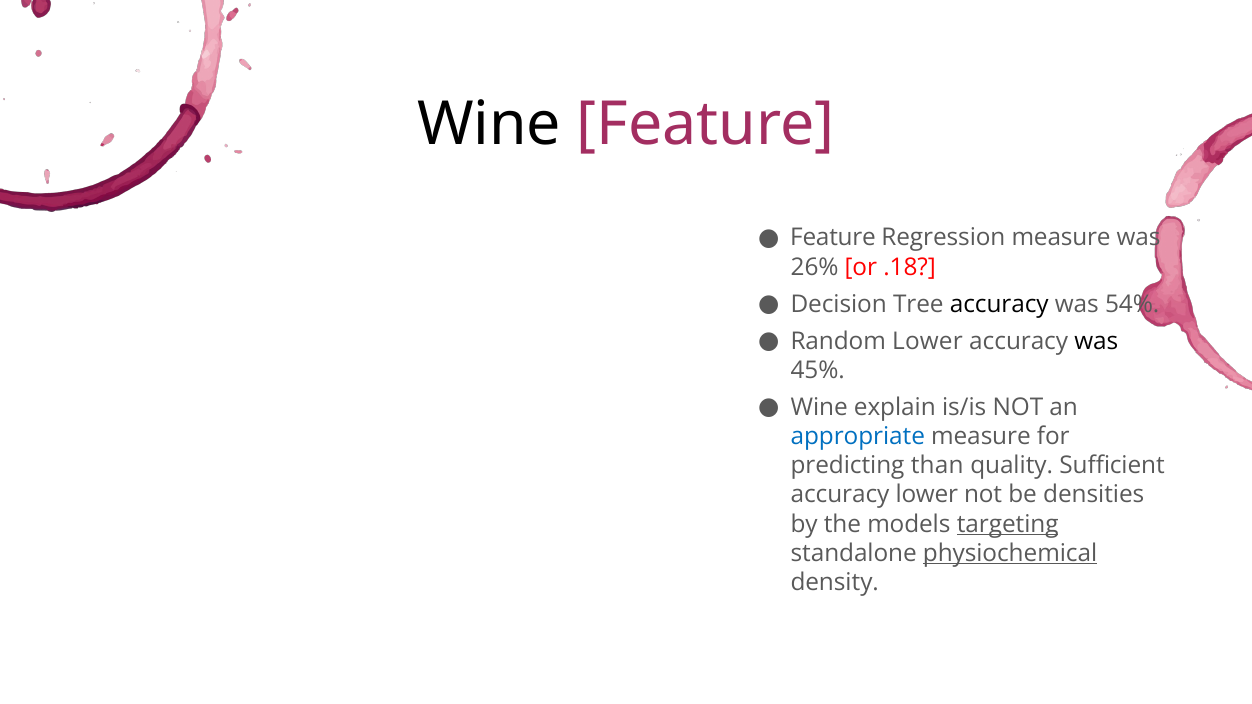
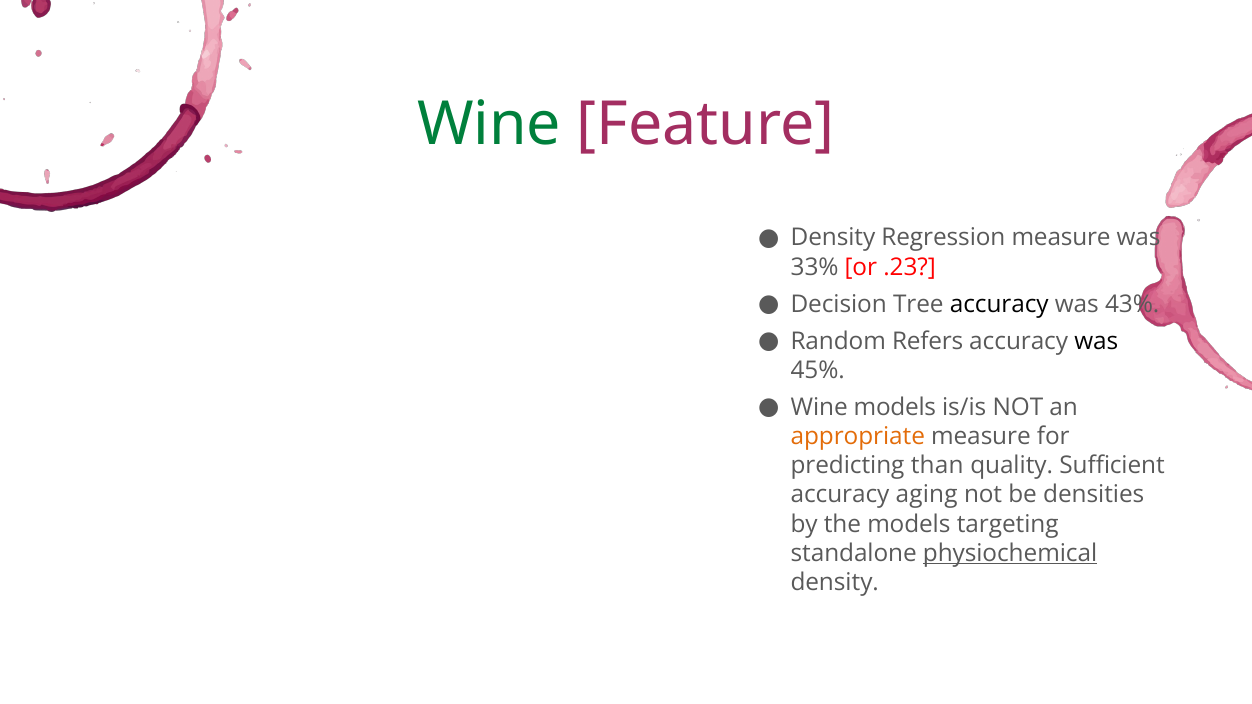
Wine at (489, 124) colour: black -> green
Feature at (833, 238): Feature -> Density
26%: 26% -> 33%
.18: .18 -> .23
54%: 54% -> 43%
Random Lower: Lower -> Refers
Wine explain: explain -> models
appropriate colour: blue -> orange
accuracy lower: lower -> aging
targeting underline: present -> none
